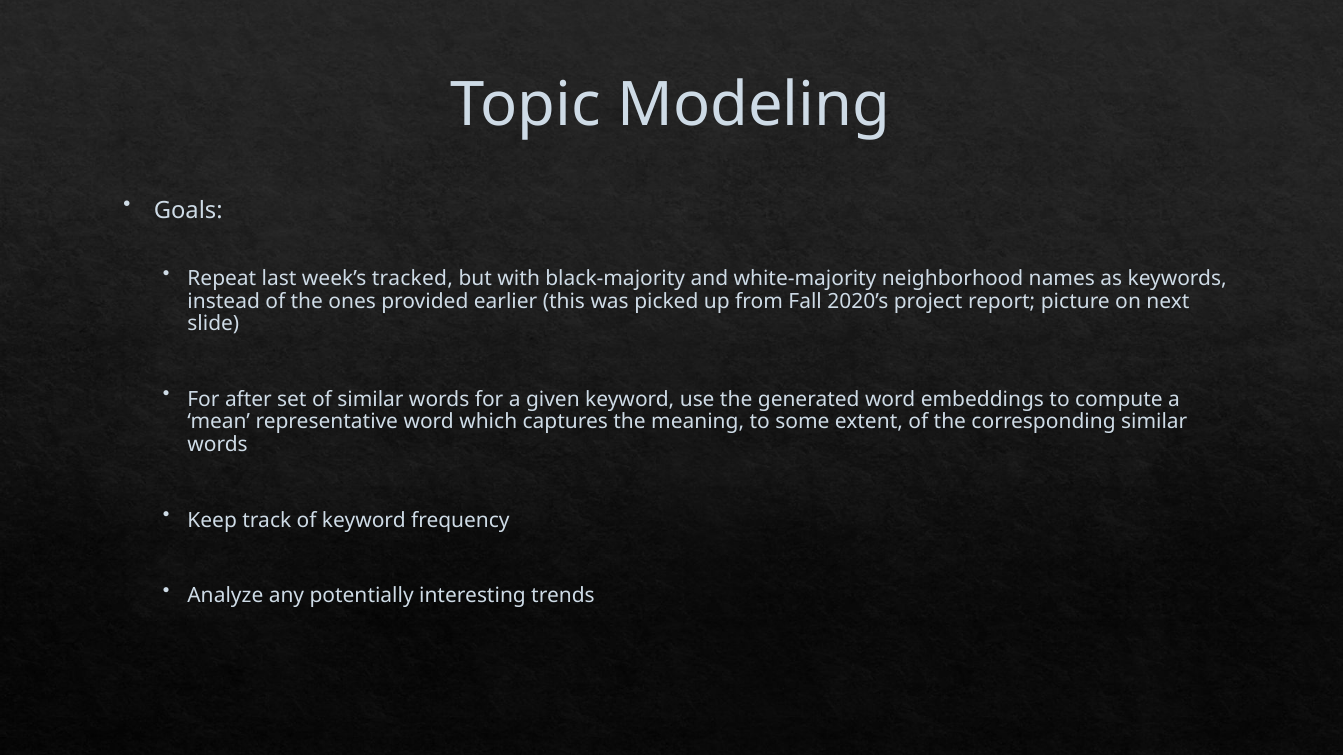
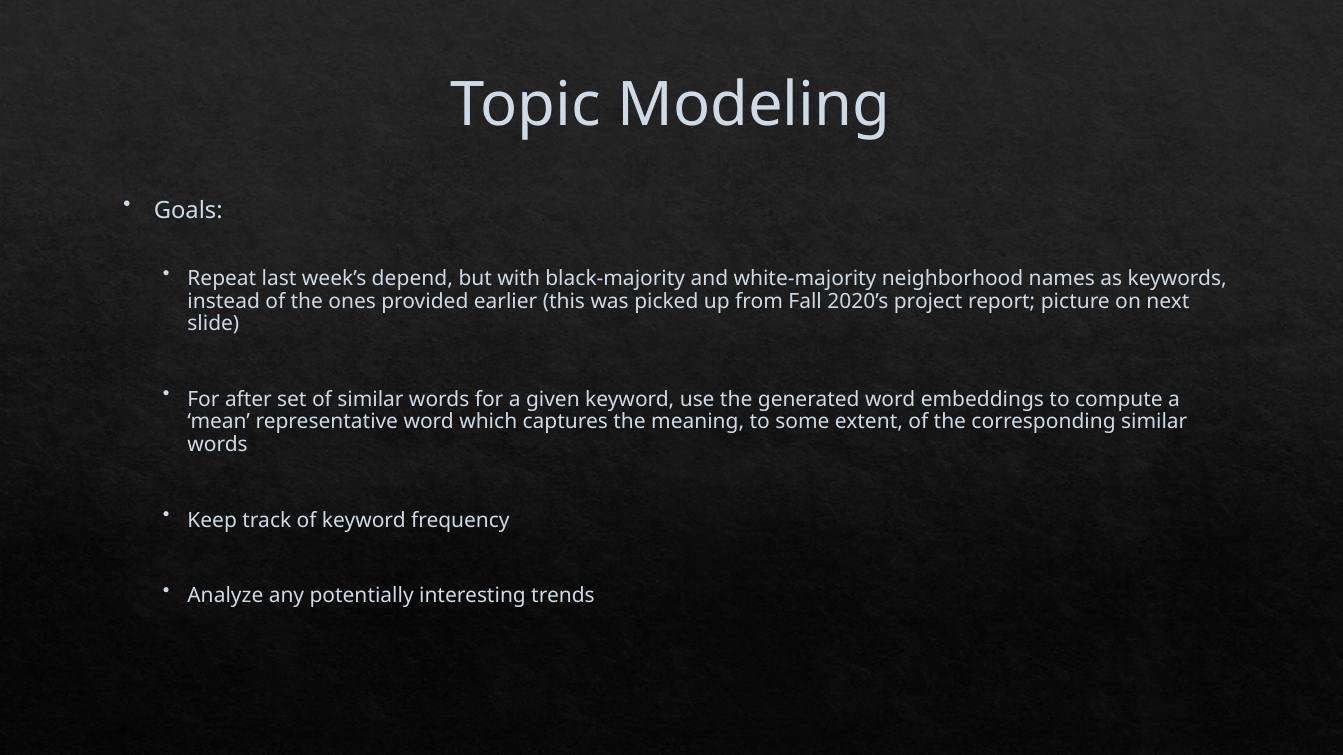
tracked: tracked -> depend
